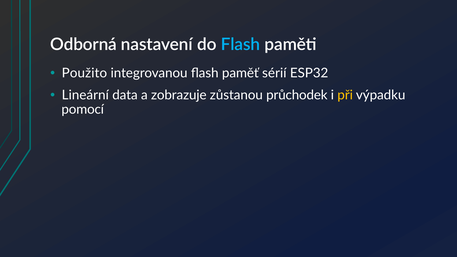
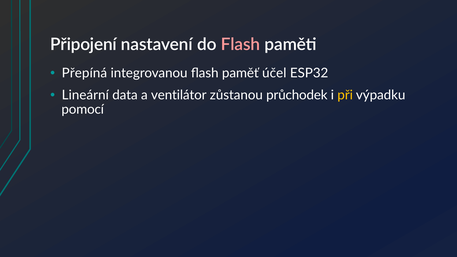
Odborná: Odborná -> Připojení
Flash at (240, 45) colour: light blue -> pink
Použito: Použito -> Přepíná
sérií: sérií -> účel
zobrazuje: zobrazuje -> ventilátor
